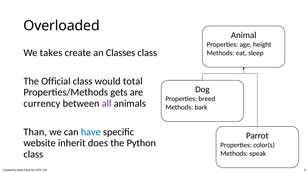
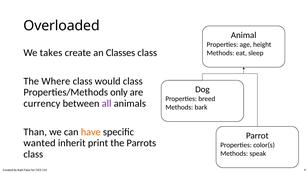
Official: Official -> Where
would total: total -> class
gets: gets -> only
have colour: blue -> orange
website: website -> wanted
does: does -> print
Python: Python -> Parrots
